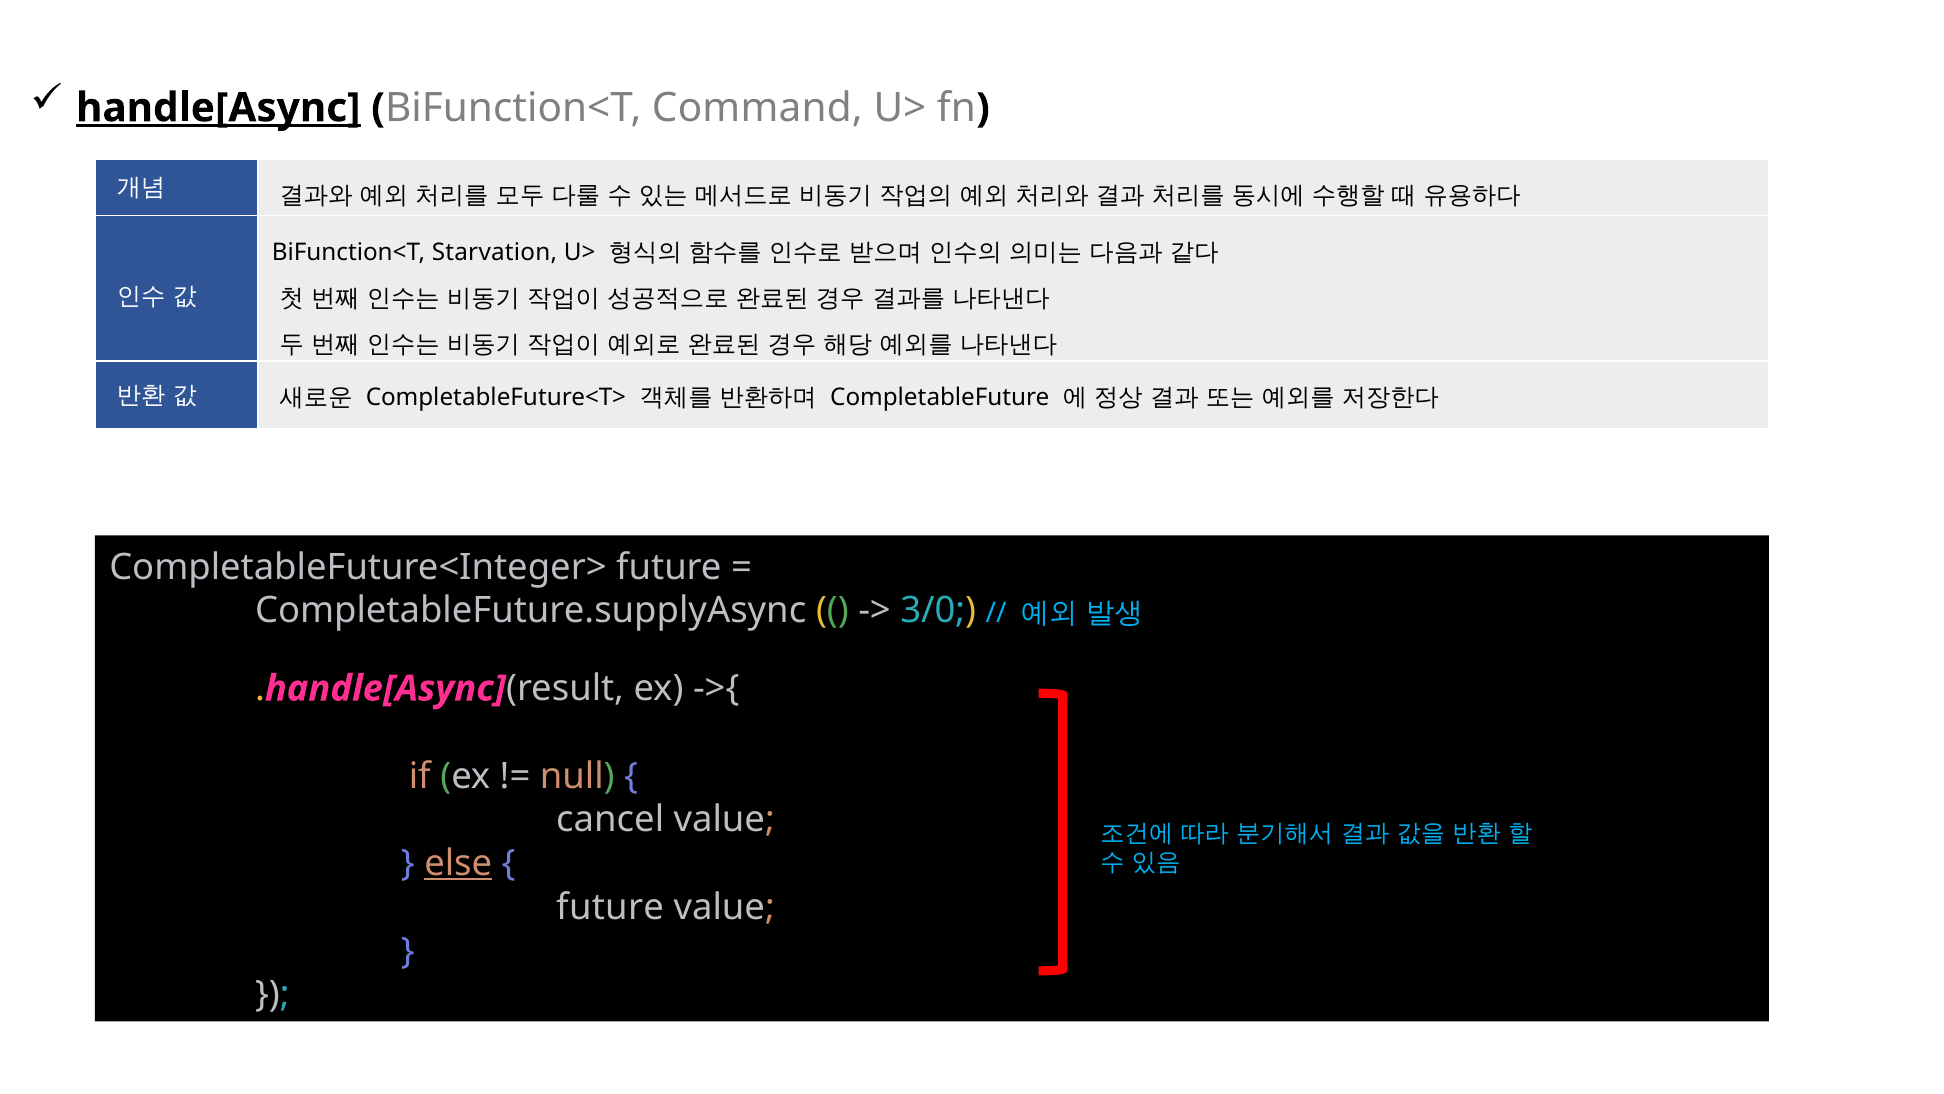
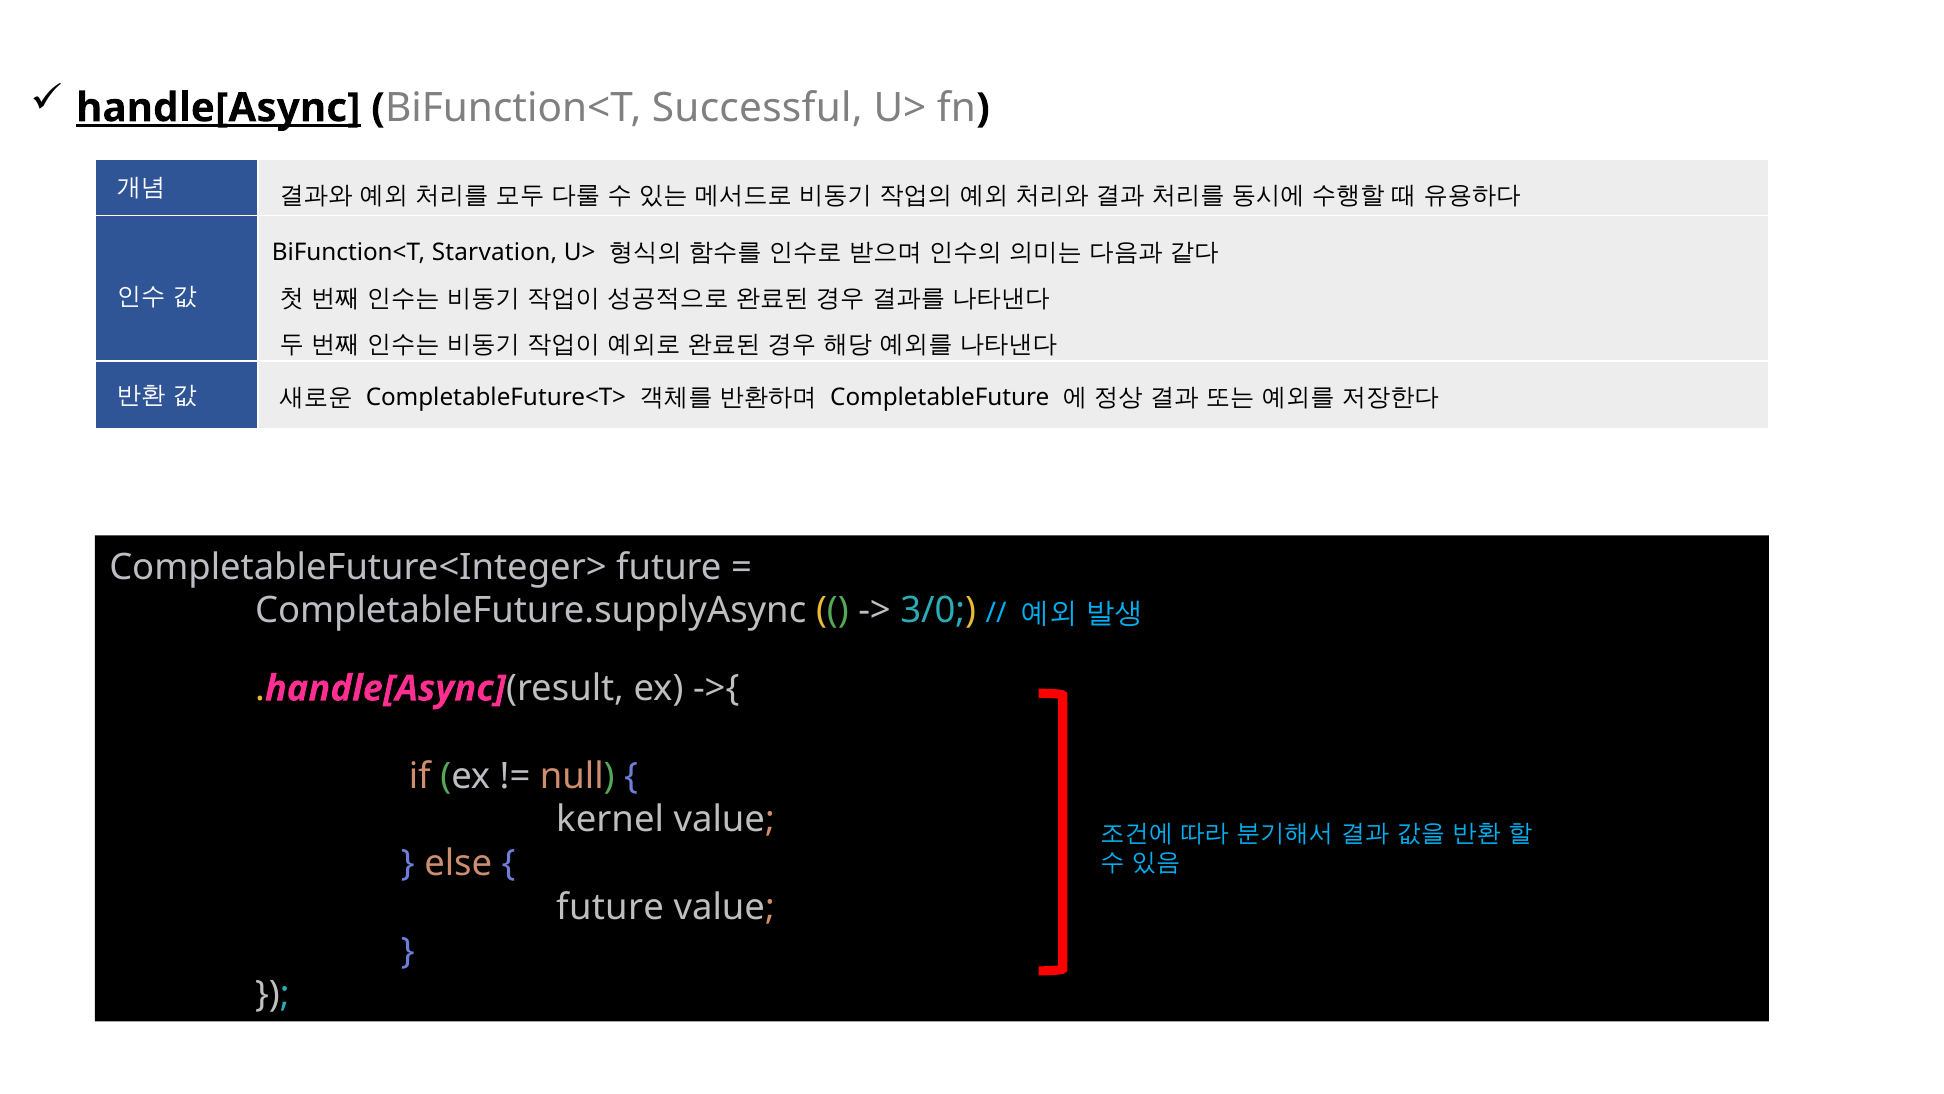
Command: Command -> Successful
cancel: cancel -> kernel
else underline: present -> none
